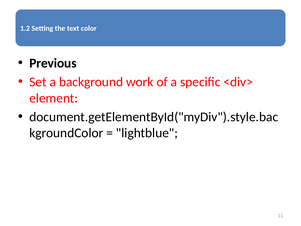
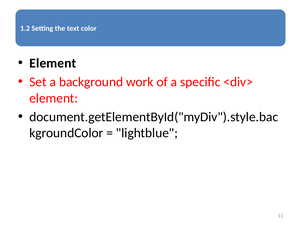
Previous at (53, 63): Previous -> Element
